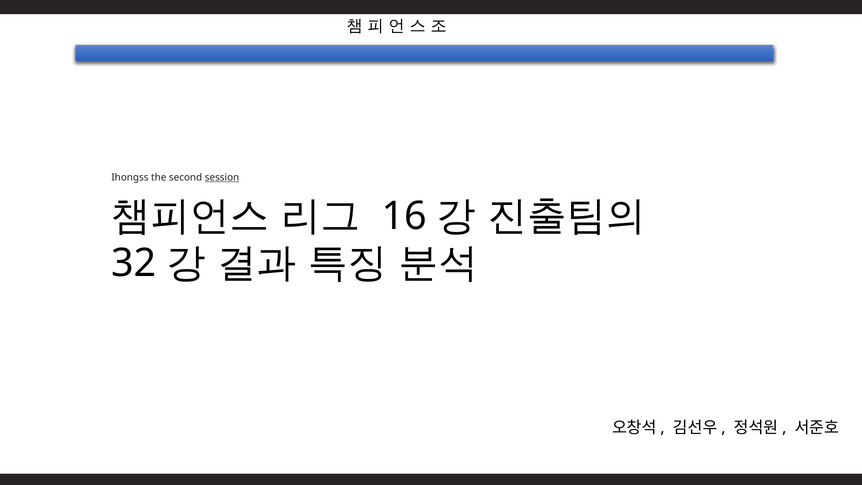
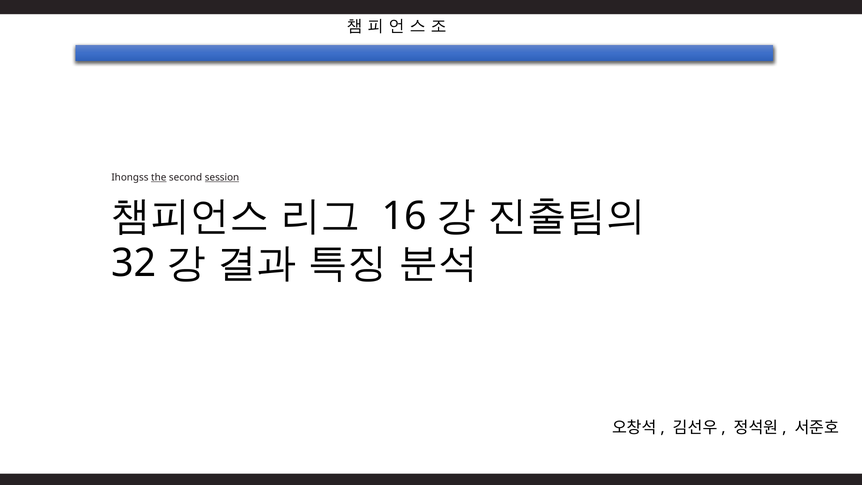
the underline: none -> present
